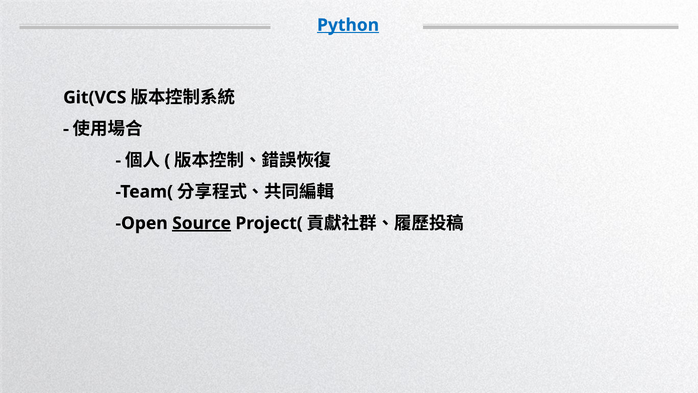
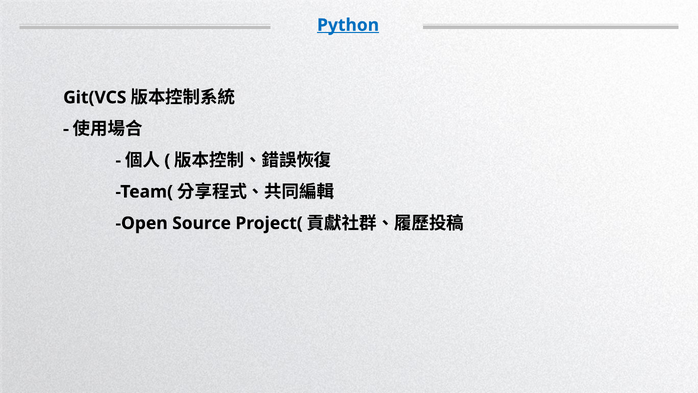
Source underline: present -> none
